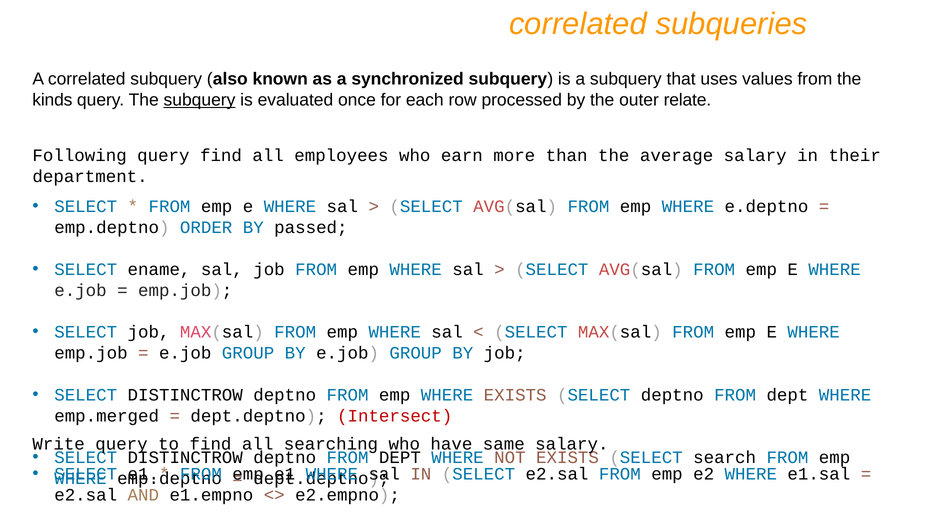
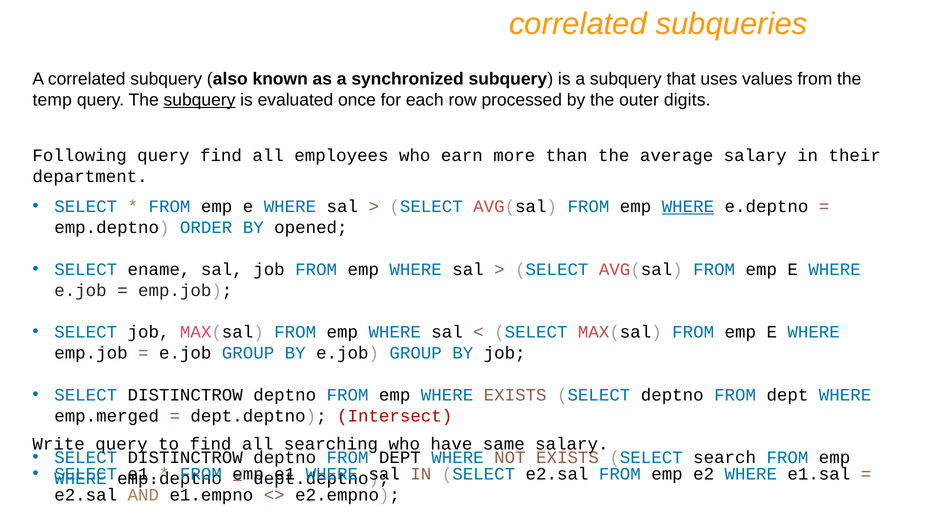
kinds: kinds -> temp
relate: relate -> digits
WHERE at (688, 207) underline: none -> present
passed: passed -> opened
